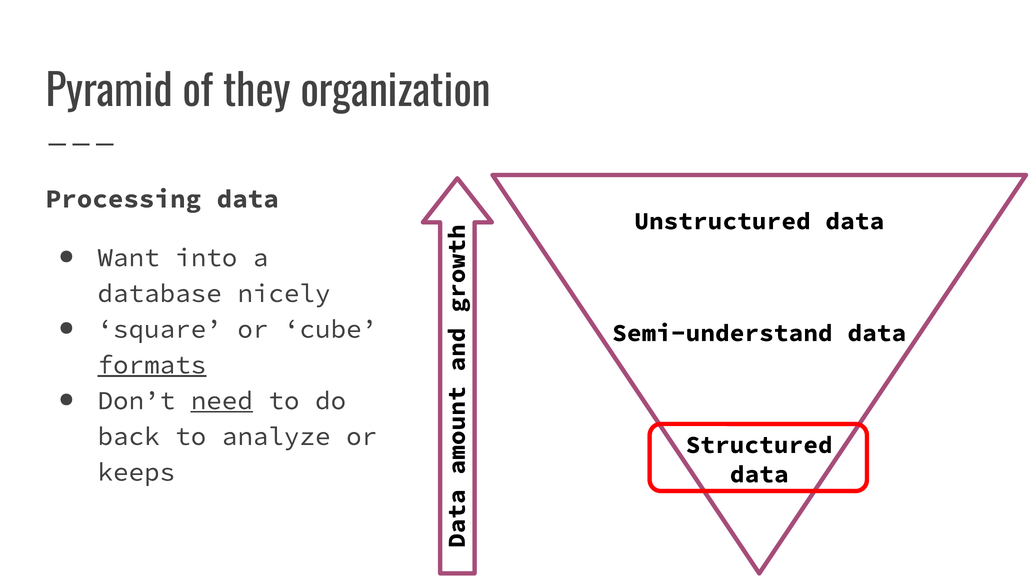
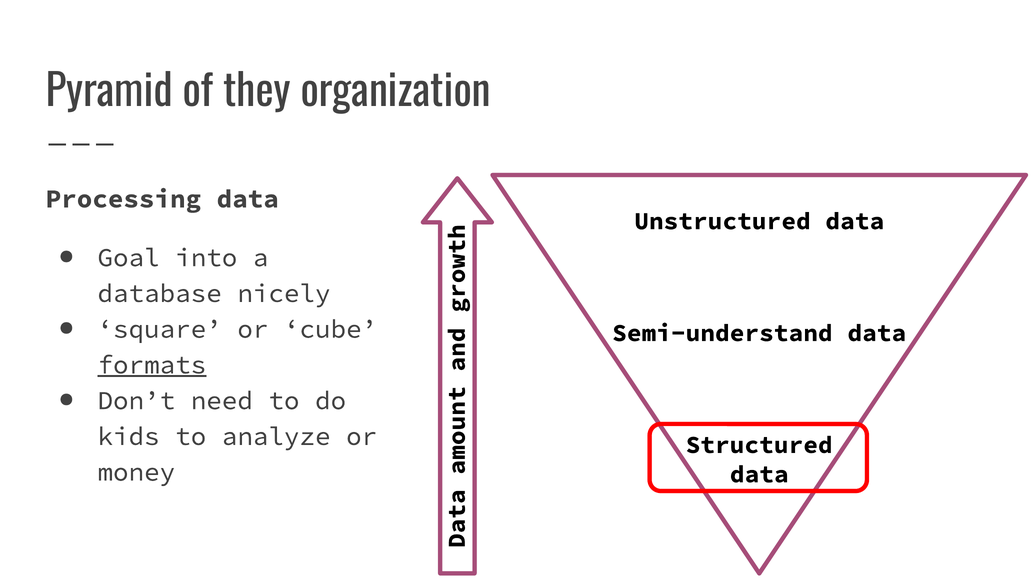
Want: Want -> Goal
need underline: present -> none
back: back -> kids
keeps: keeps -> money
